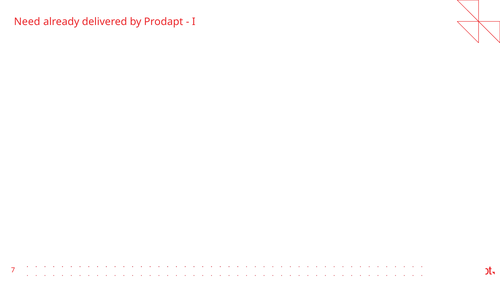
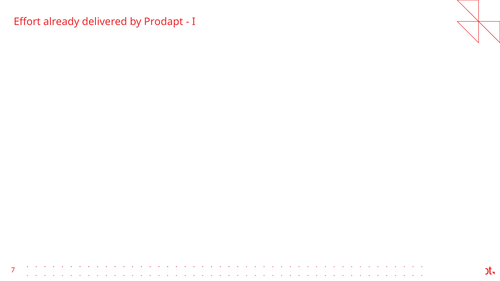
Need: Need -> Effort
